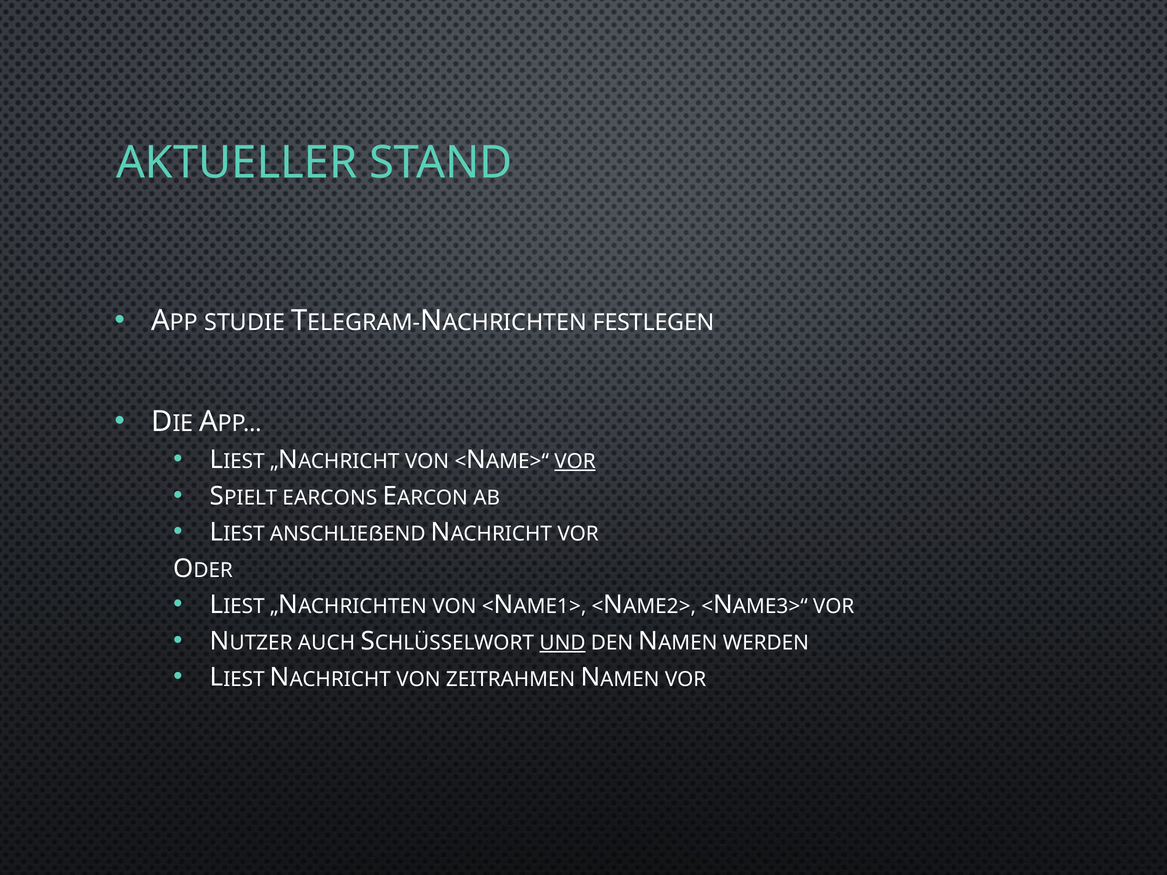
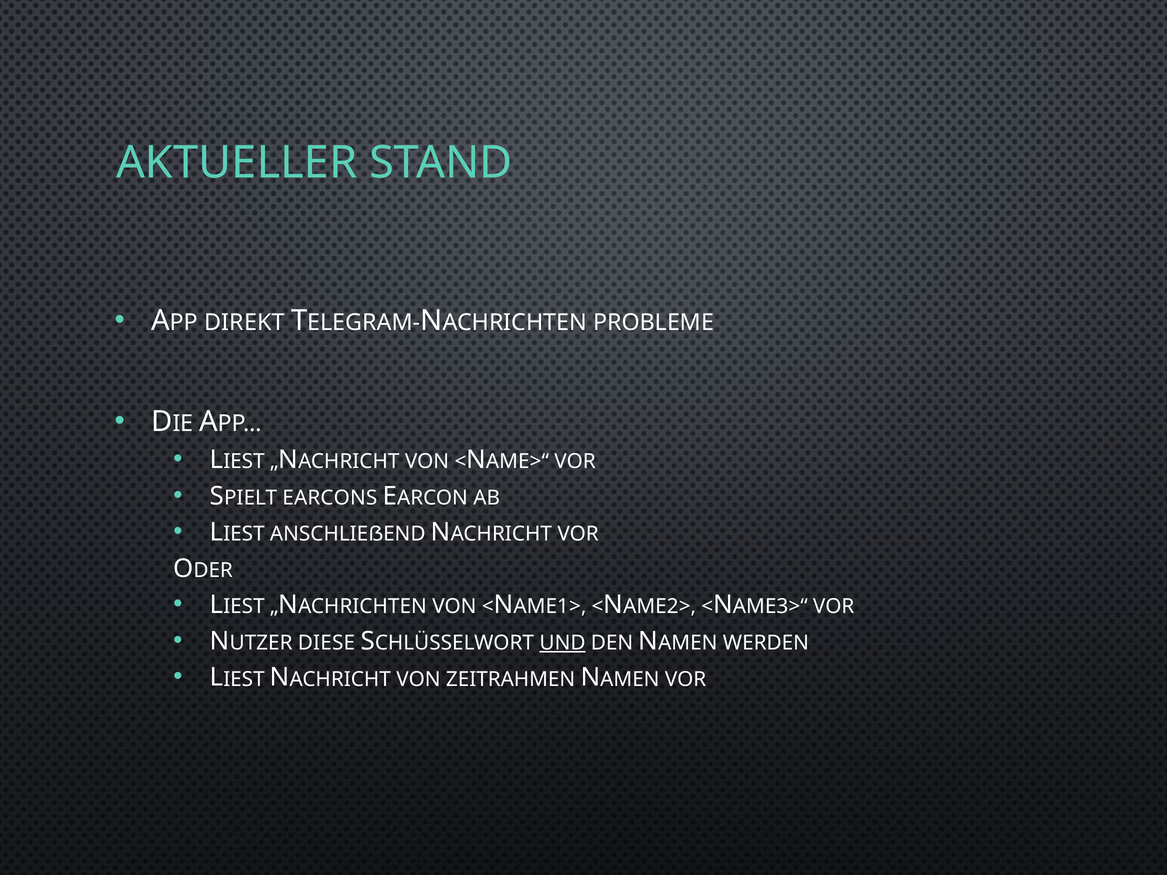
STUDIE: STUDIE -> DIREKT
FESTLEGEN: FESTLEGEN -> PROBLEME
VOR at (575, 462) underline: present -> none
AUCH: AUCH -> DIESE
